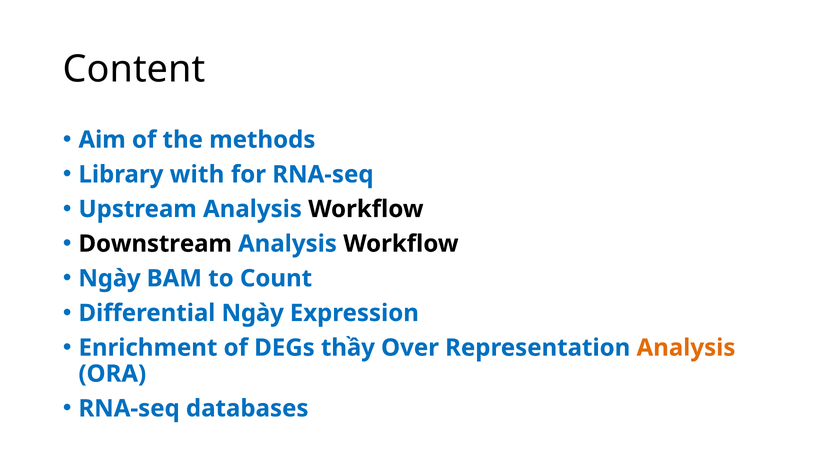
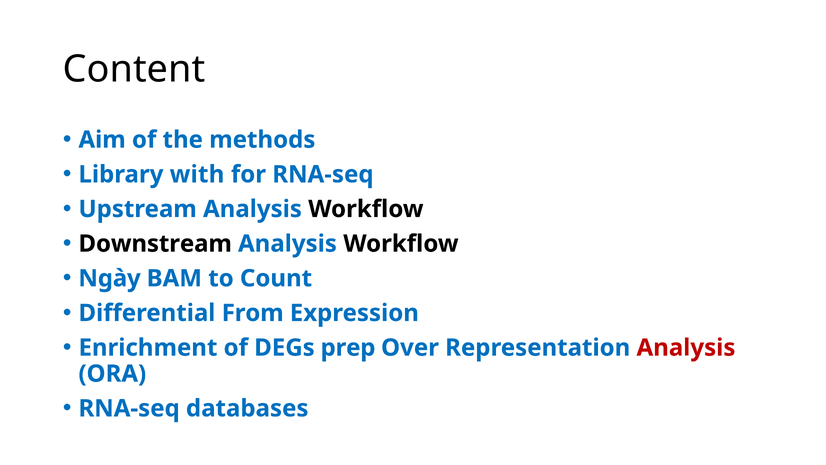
Differential Ngày: Ngày -> From
thầy: thầy -> prep
Analysis at (686, 347) colour: orange -> red
